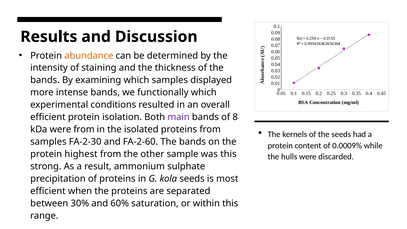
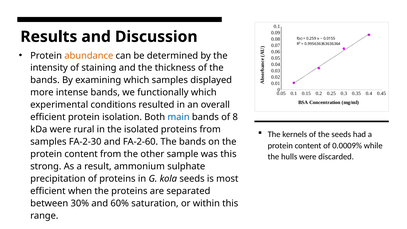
main colour: purple -> blue
were from: from -> rural
highest at (81, 154): highest -> content
